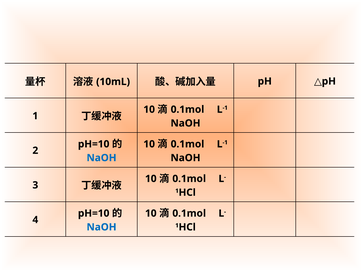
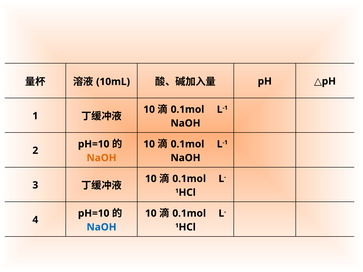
NaOH at (102, 158) colour: blue -> orange
